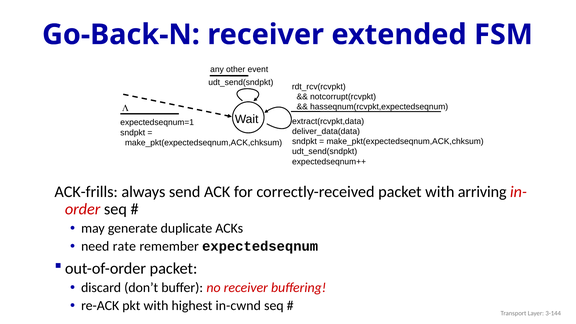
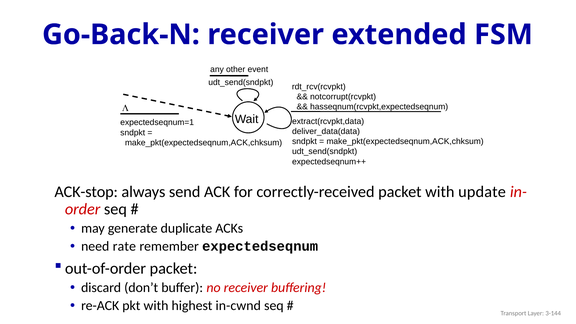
ACK-frills: ACK-frills -> ACK-stop
arriving: arriving -> update
